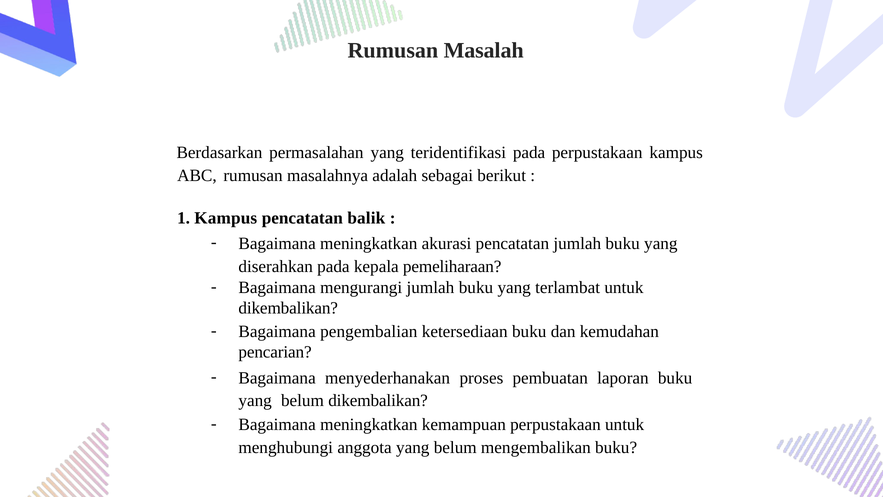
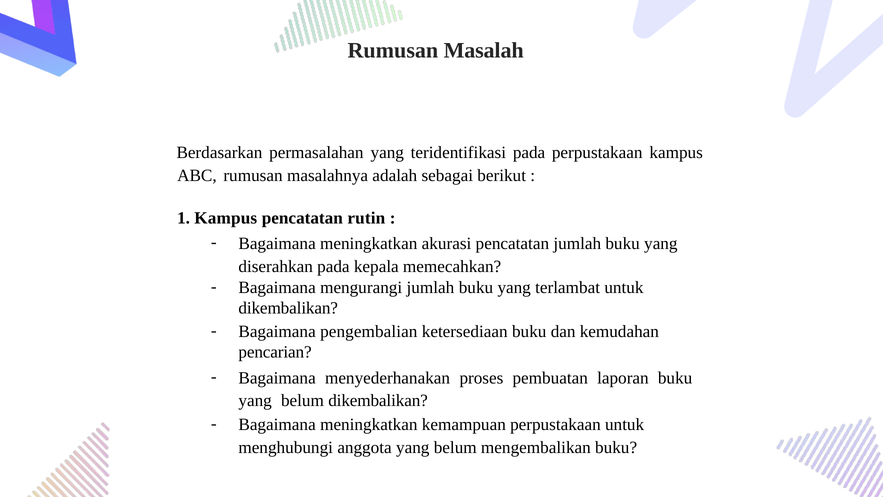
balik: balik -> rutin
pemeliharaan: pemeliharaan -> memecahkan
